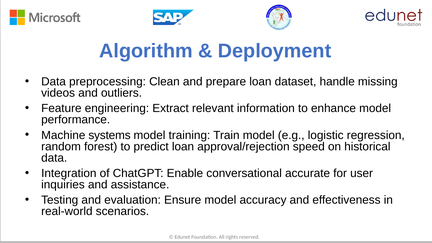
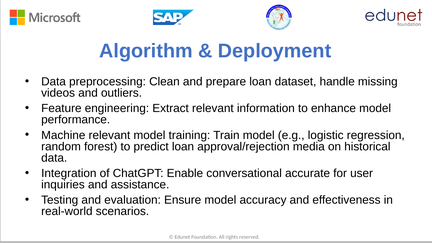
Machine systems: systems -> relevant
speed: speed -> media
